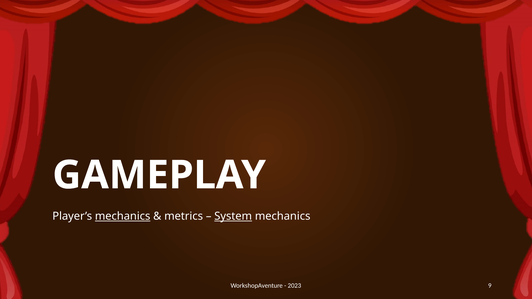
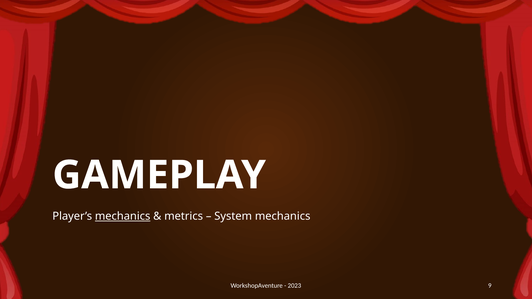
System underline: present -> none
